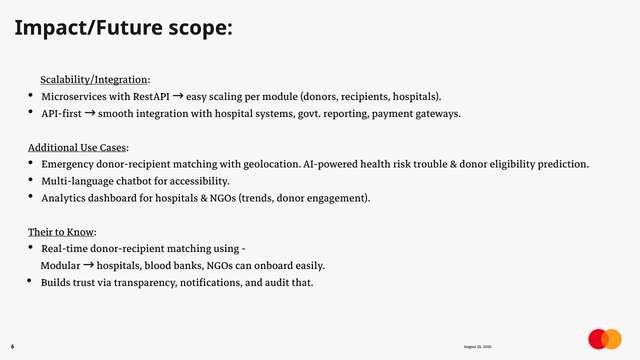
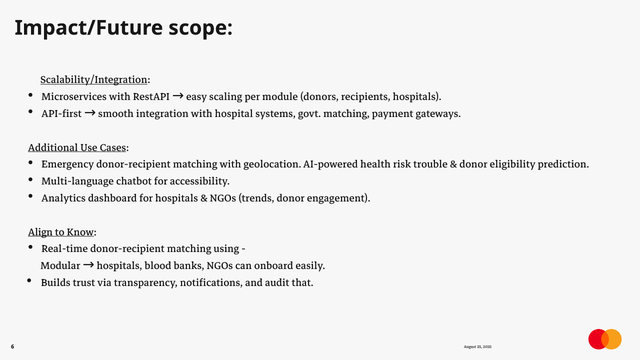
govt reporting: reporting -> matching
Their: Their -> Align
